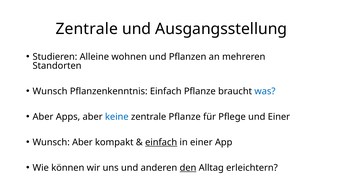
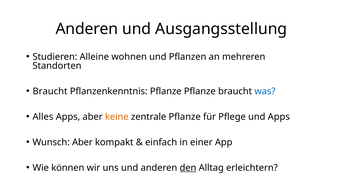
Zentrale at (87, 29): Zentrale -> Anderen
Wunsch at (50, 91): Wunsch -> Braucht
Pflanzenkenntnis Einfach: Einfach -> Pflanze
Aber at (43, 117): Aber -> Alles
keine colour: blue -> orange
und Einer: Einer -> Apps
einfach at (161, 142) underline: present -> none
